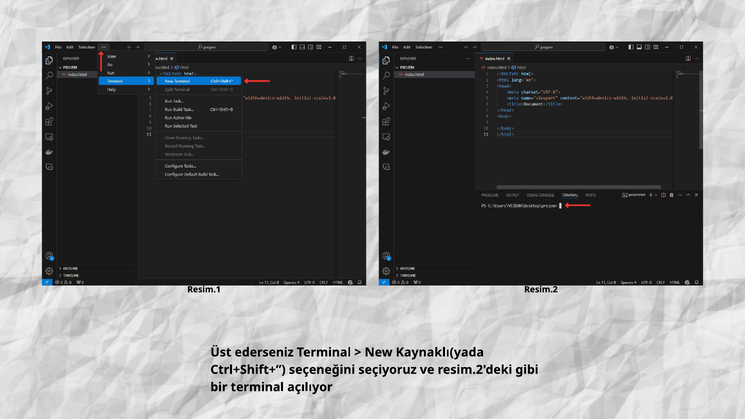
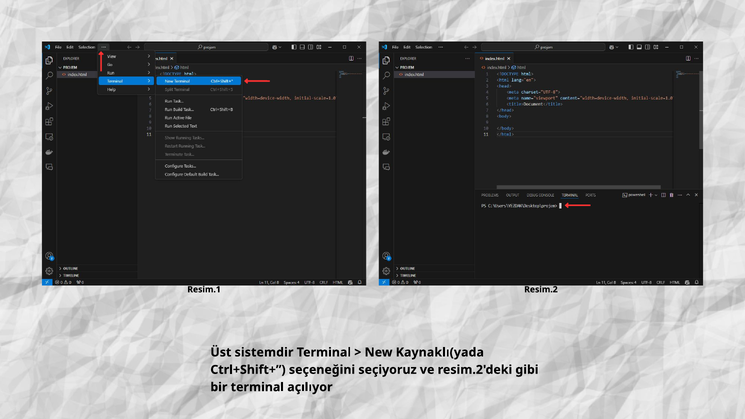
ederseniz: ederseniz -> sistemdir
